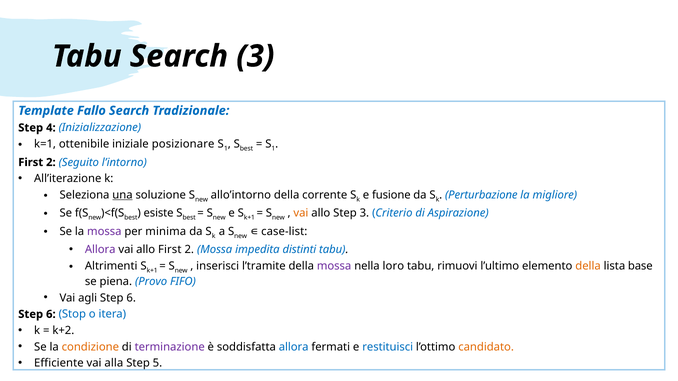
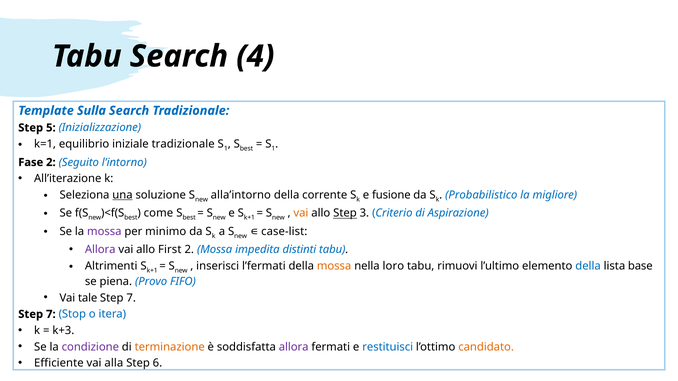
Search 3: 3 -> 4
Fallo: Fallo -> Sulla
4: 4 -> 5
ottenibile: ottenibile -> equilibrio
iniziale posizionare: posizionare -> tradizionale
First at (31, 162): First -> Fase
allo’intorno: allo’intorno -> alla’intorno
Perturbazione: Perturbazione -> Probabilistico
esiste: esiste -> come
Step at (345, 213) underline: none -> present
minima: minima -> minimo
l’tramite: l’tramite -> l’fermati
mossa at (334, 266) colour: purple -> orange
della at (588, 266) colour: orange -> blue
agli: agli -> tale
6 at (131, 298): 6 -> 7
6 at (51, 314): 6 -> 7
k+2: k+2 -> k+3
condizione colour: orange -> purple
terminazione colour: purple -> orange
allora at (294, 347) colour: blue -> purple
5: 5 -> 6
